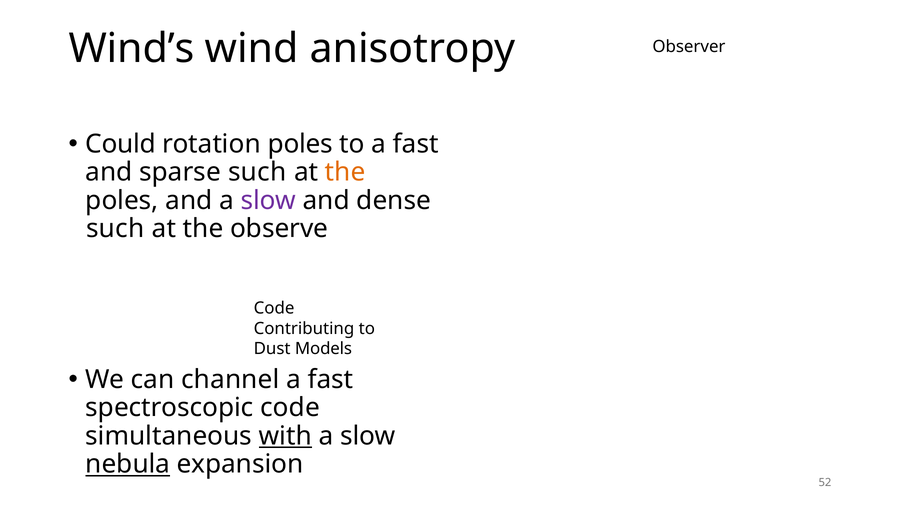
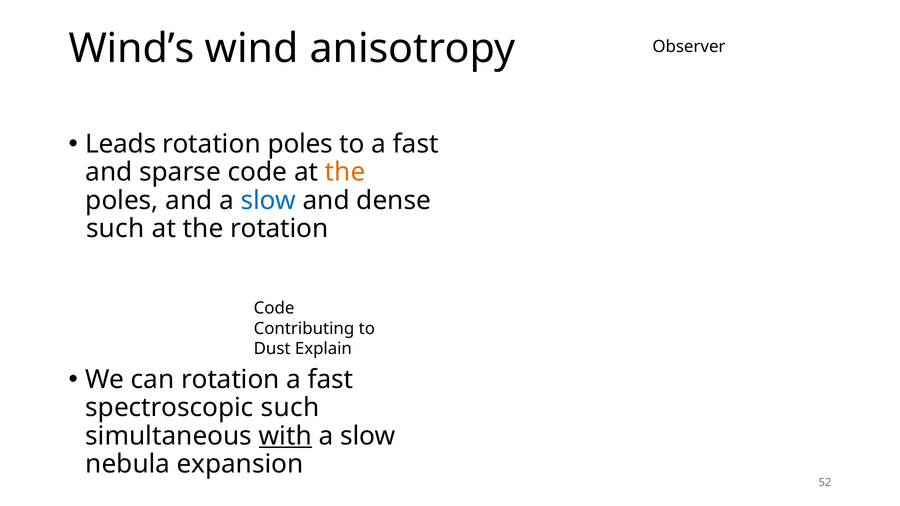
Could: Could -> Leads
sparse such: such -> code
slow at (268, 201) colour: purple -> blue
the observe: observe -> rotation
Models: Models -> Explain
can channel: channel -> rotation
spectroscopic code: code -> such
nebula underline: present -> none
